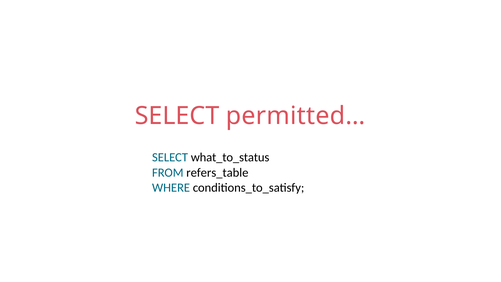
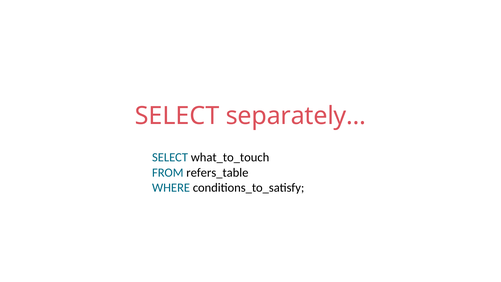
permitted…: permitted… -> separately…
what_to_status: what_to_status -> what_to_touch
